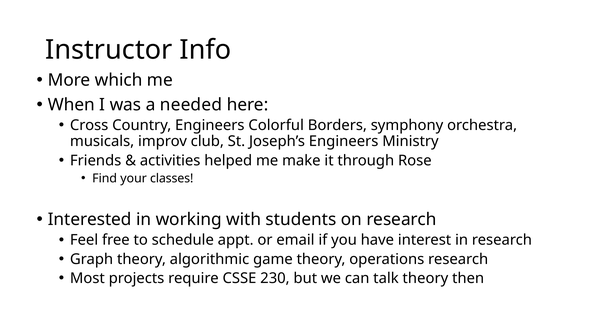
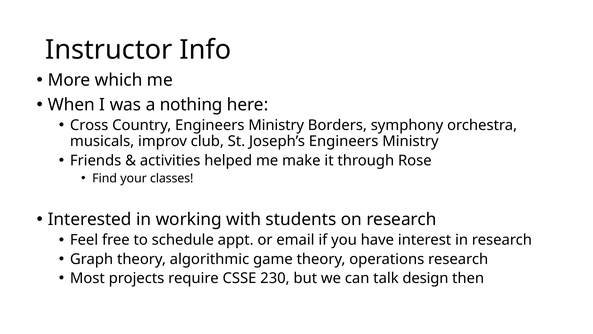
needed: needed -> nothing
Country Engineers Colorful: Colorful -> Ministry
talk theory: theory -> design
